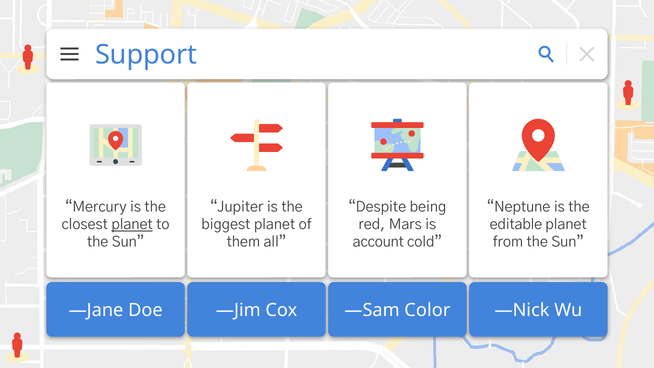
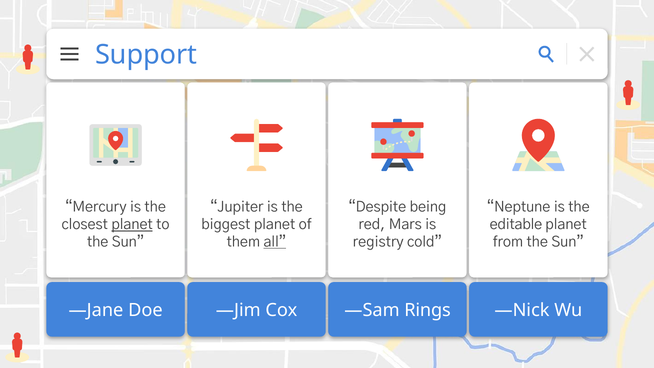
all underline: none -> present
account: account -> registry
Color: Color -> Rings
